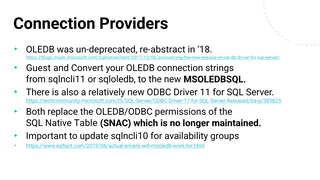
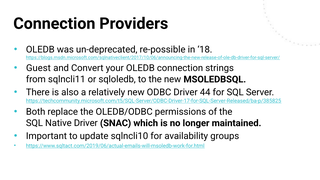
re-abstract: re-abstract -> re-possible
11: 11 -> 44
Native Table: Table -> Driver
